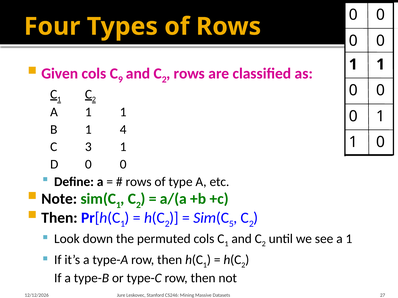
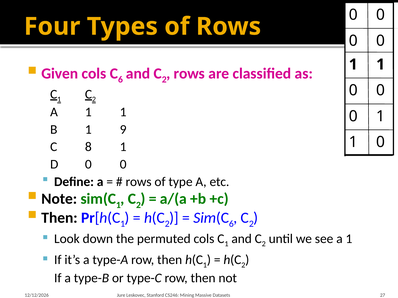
C 9: 9 -> 6
4: 4 -> 9
3: 3 -> 8
5 at (231, 224): 5 -> 6
